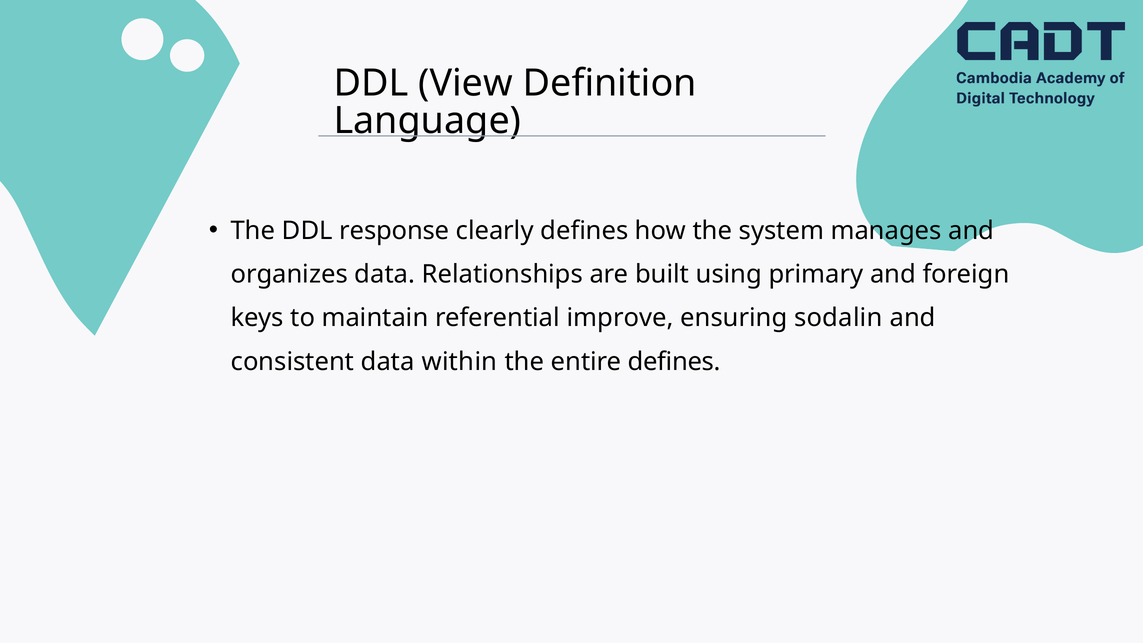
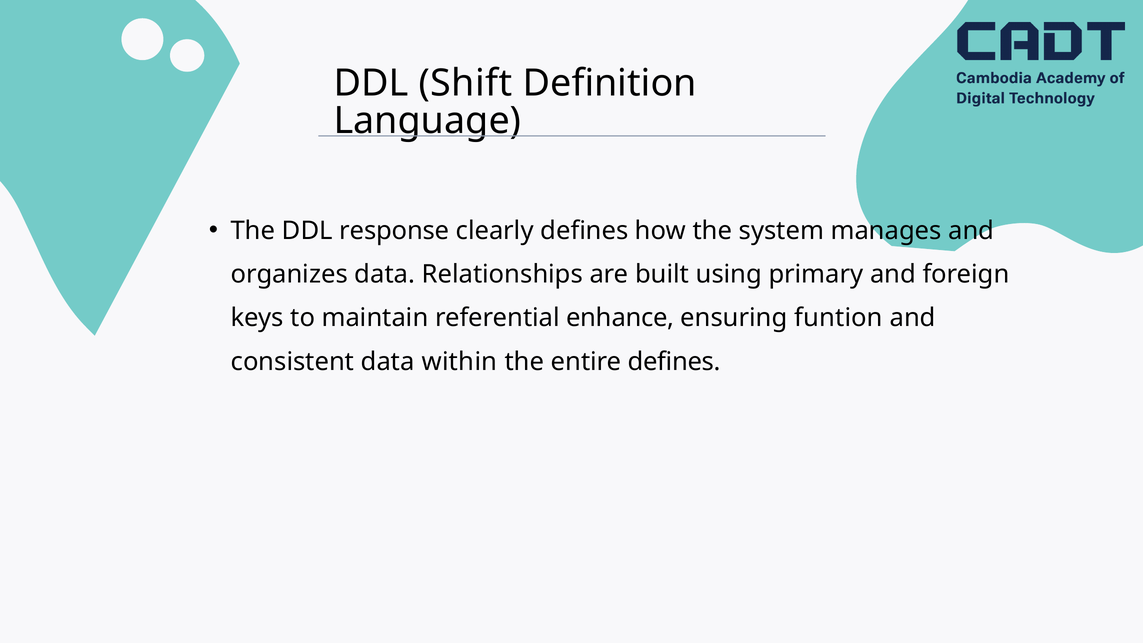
View: View -> Shift
improve: improve -> enhance
sodalin: sodalin -> funtion
